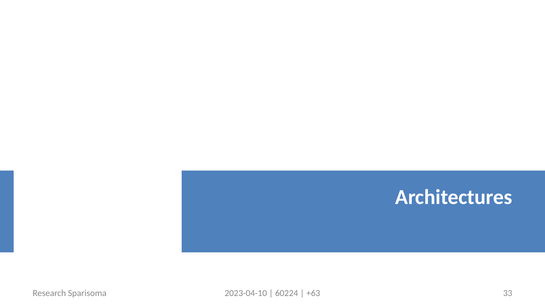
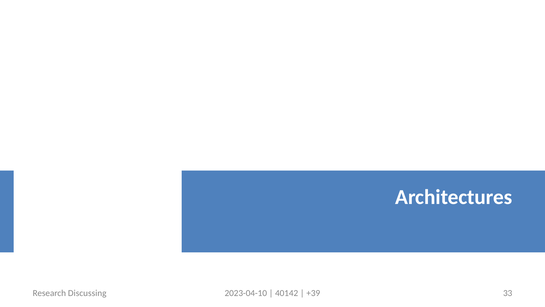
Sparisoma: Sparisoma -> Discussing
60224: 60224 -> 40142
+63: +63 -> +39
